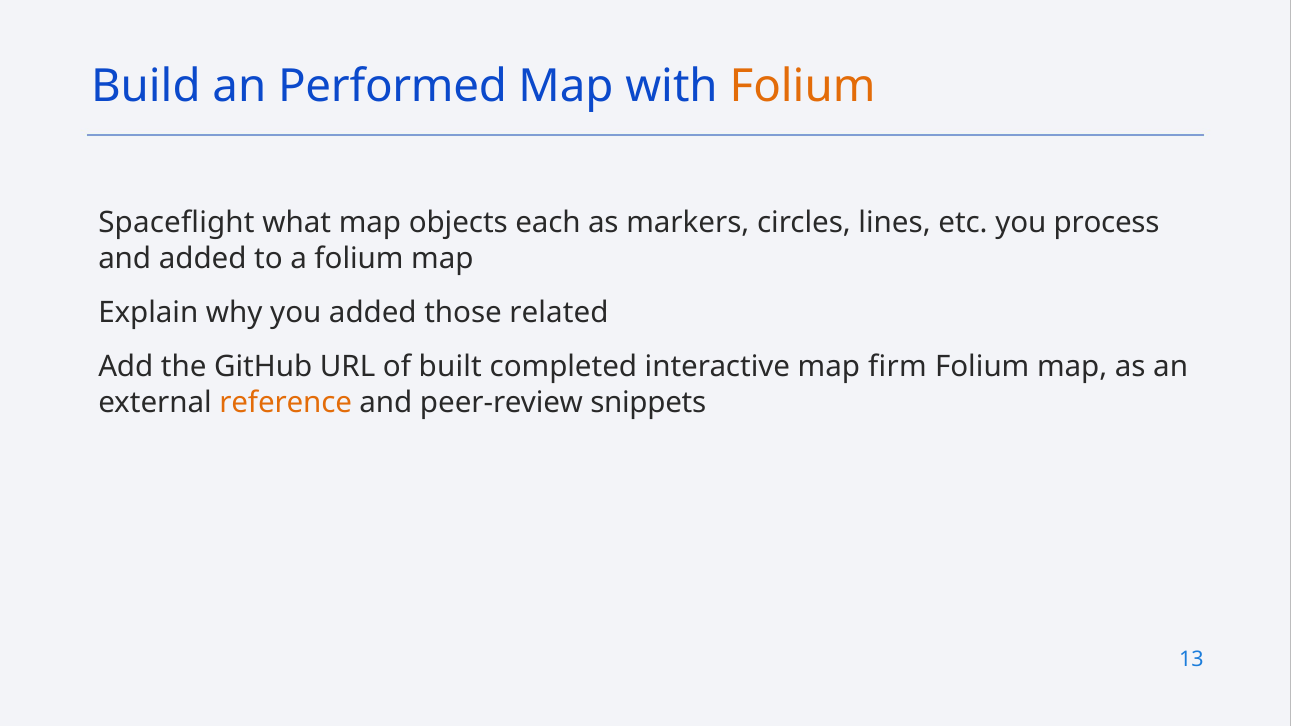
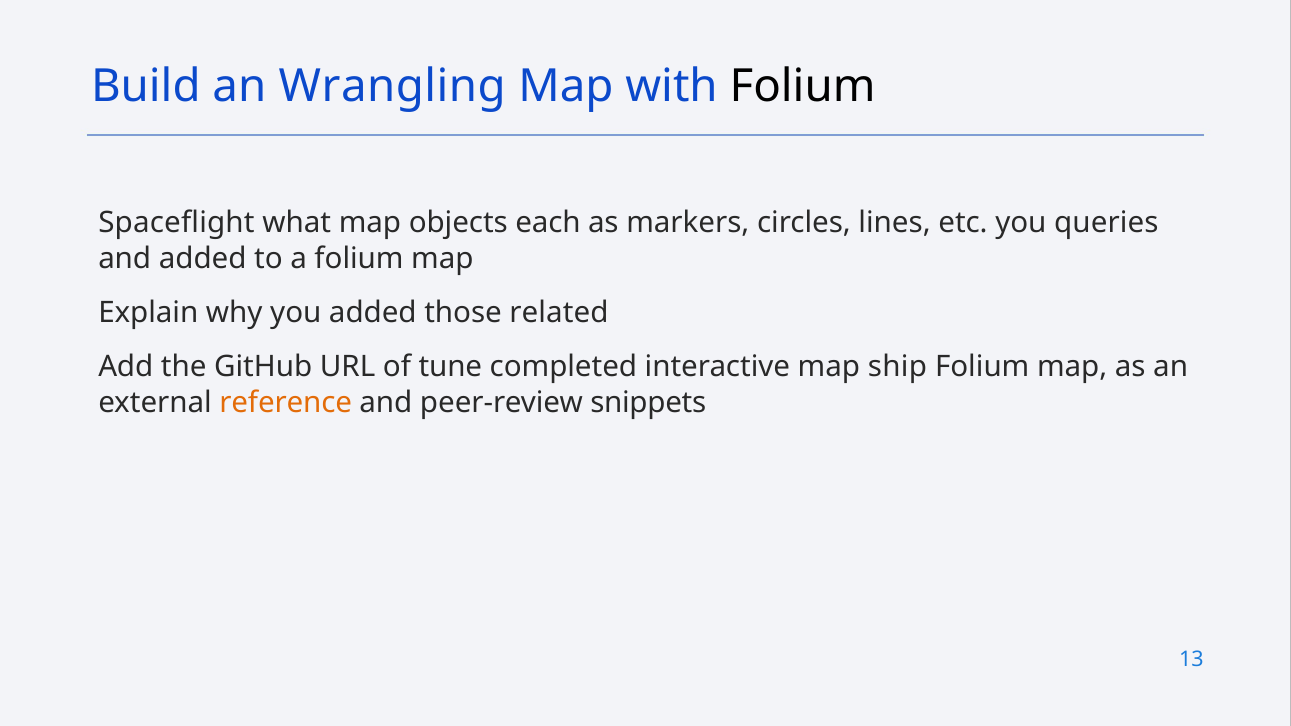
Performed: Performed -> Wrangling
Folium at (803, 86) colour: orange -> black
process: process -> queries
built: built -> tune
firm: firm -> ship
